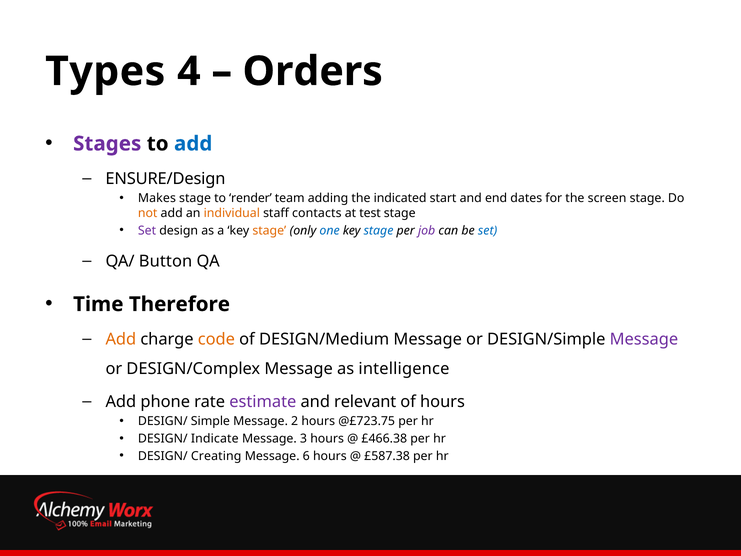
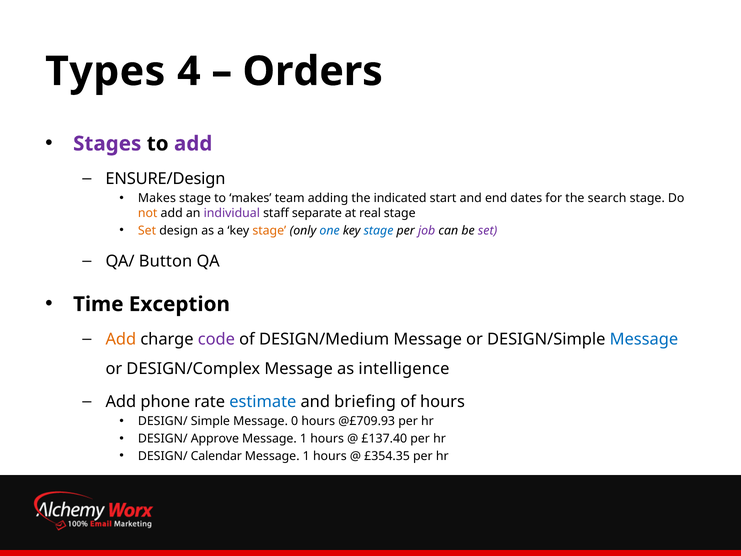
add at (193, 144) colour: blue -> purple
to render: render -> makes
screen: screen -> search
individual colour: orange -> purple
contacts: contacts -> separate
test: test -> real
Set at (147, 230) colour: purple -> orange
set at (488, 230) colour: blue -> purple
Therefore: Therefore -> Exception
code colour: orange -> purple
Message at (644, 339) colour: purple -> blue
estimate colour: purple -> blue
relevant: relevant -> briefing
2: 2 -> 0
@£723.75: @£723.75 -> @£709.93
Indicate: Indicate -> Approve
3 at (303, 439): 3 -> 1
£466.38: £466.38 -> £137.40
Creating: Creating -> Calendar
6 at (306, 456): 6 -> 1
£587.38: £587.38 -> £354.35
